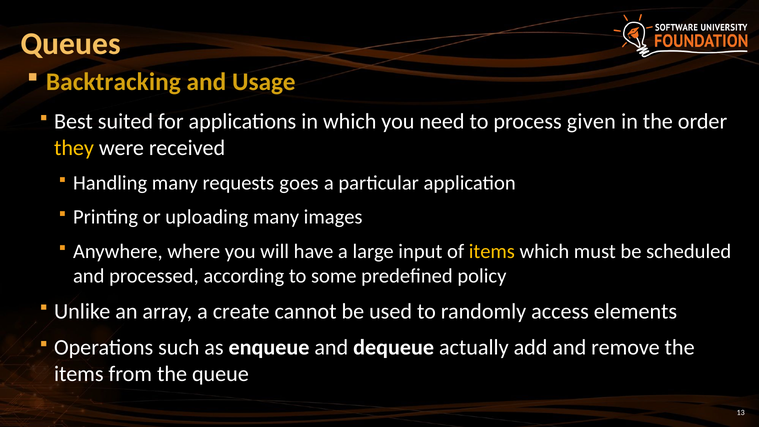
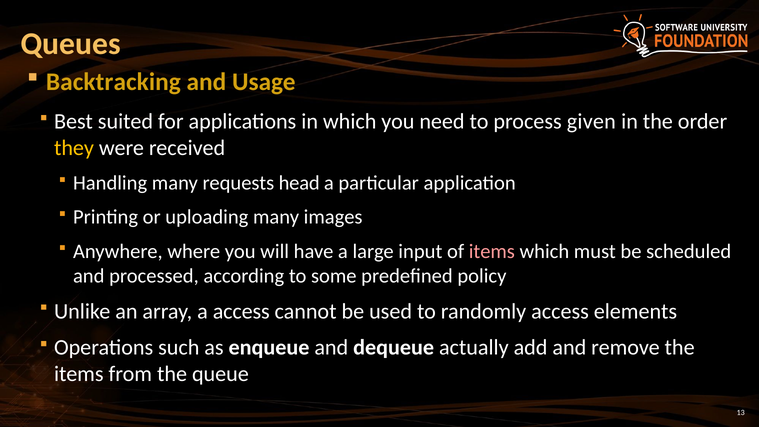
goes: goes -> head
items at (492, 251) colour: yellow -> pink
a create: create -> access
